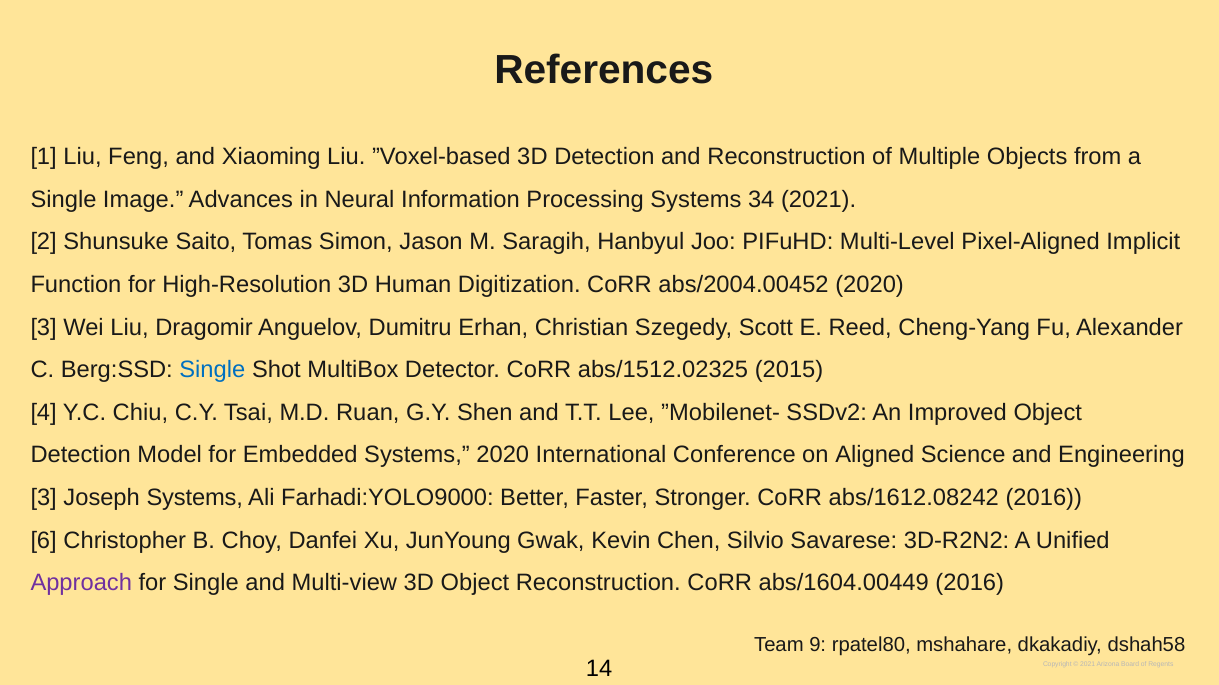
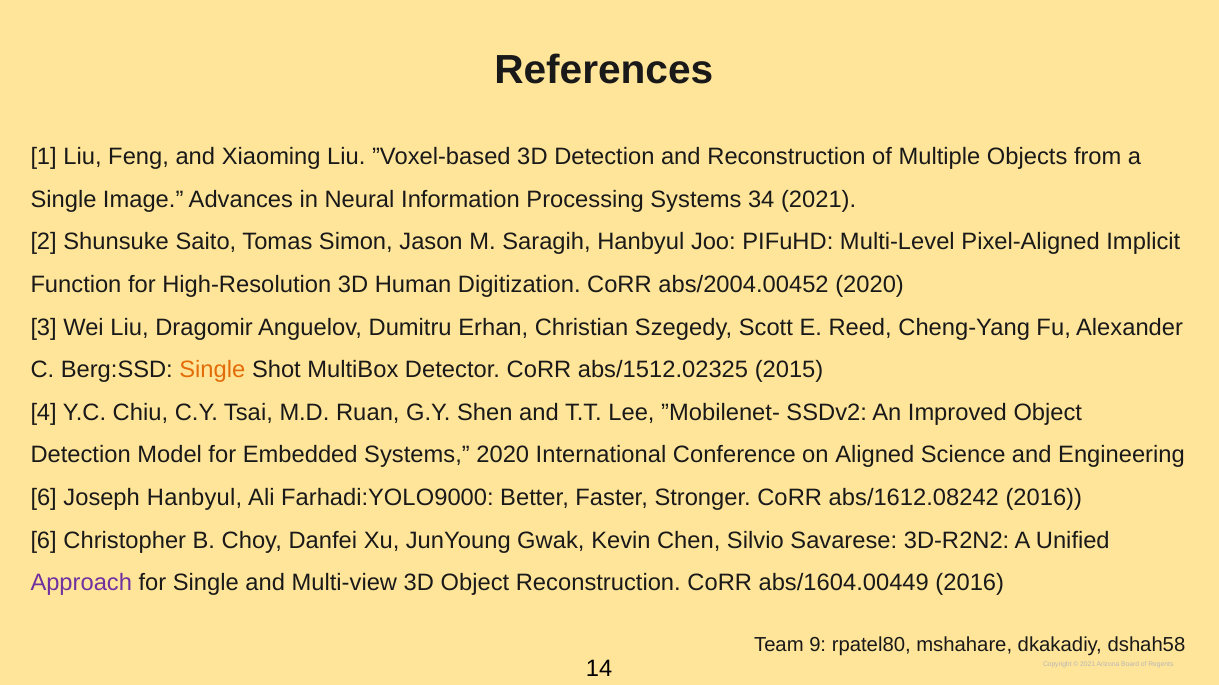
Single at (212, 370) colour: blue -> orange
3 at (44, 498): 3 -> 6
Joseph Systems: Systems -> Hanbyul
